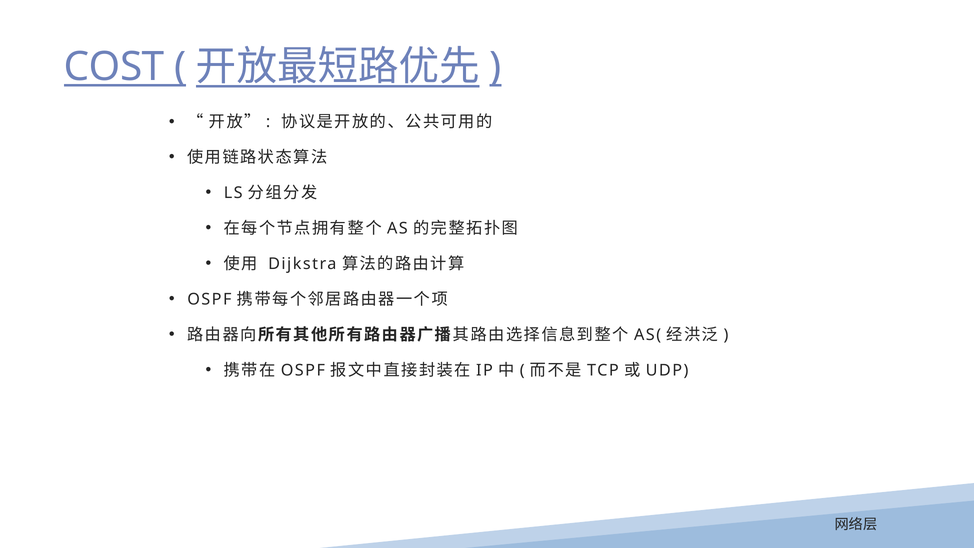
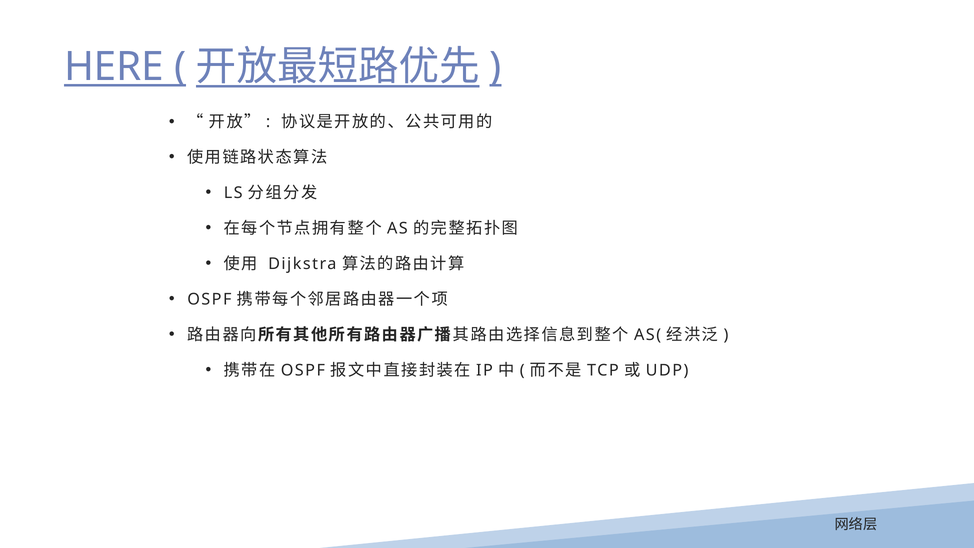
COST: COST -> HERE
